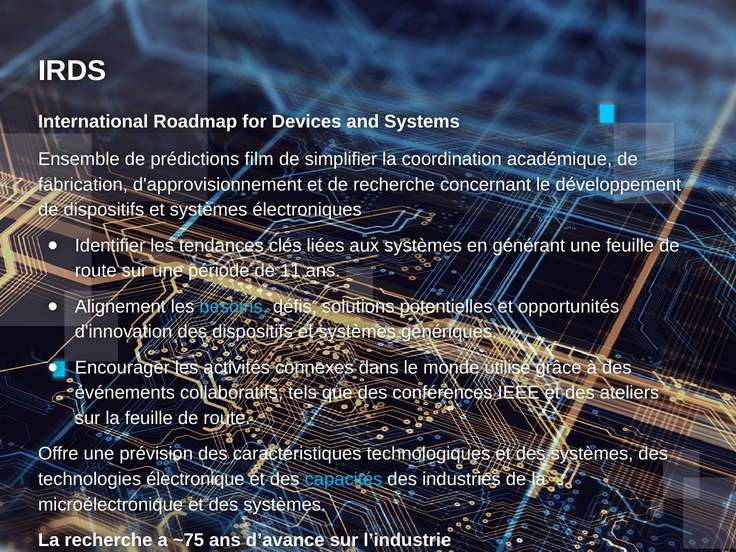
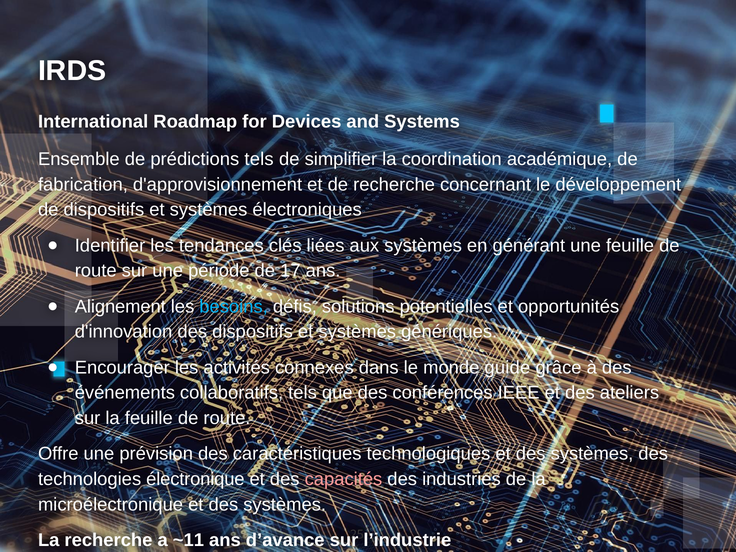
prédictions film: film -> tels
11: 11 -> 17
utilisé: utilisé -> guide
capacités colour: light blue -> pink
~75: ~75 -> ~11
